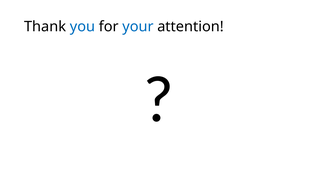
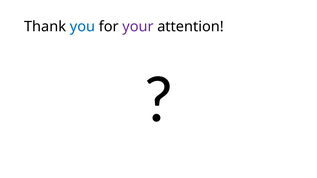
your colour: blue -> purple
